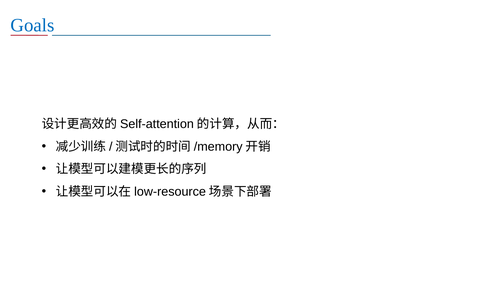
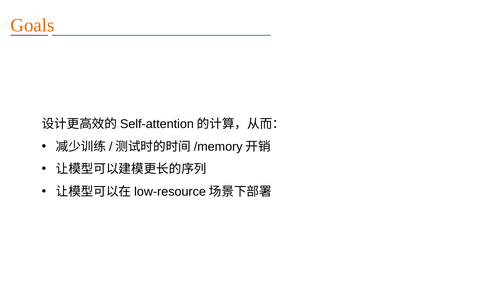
Goals colour: blue -> orange
